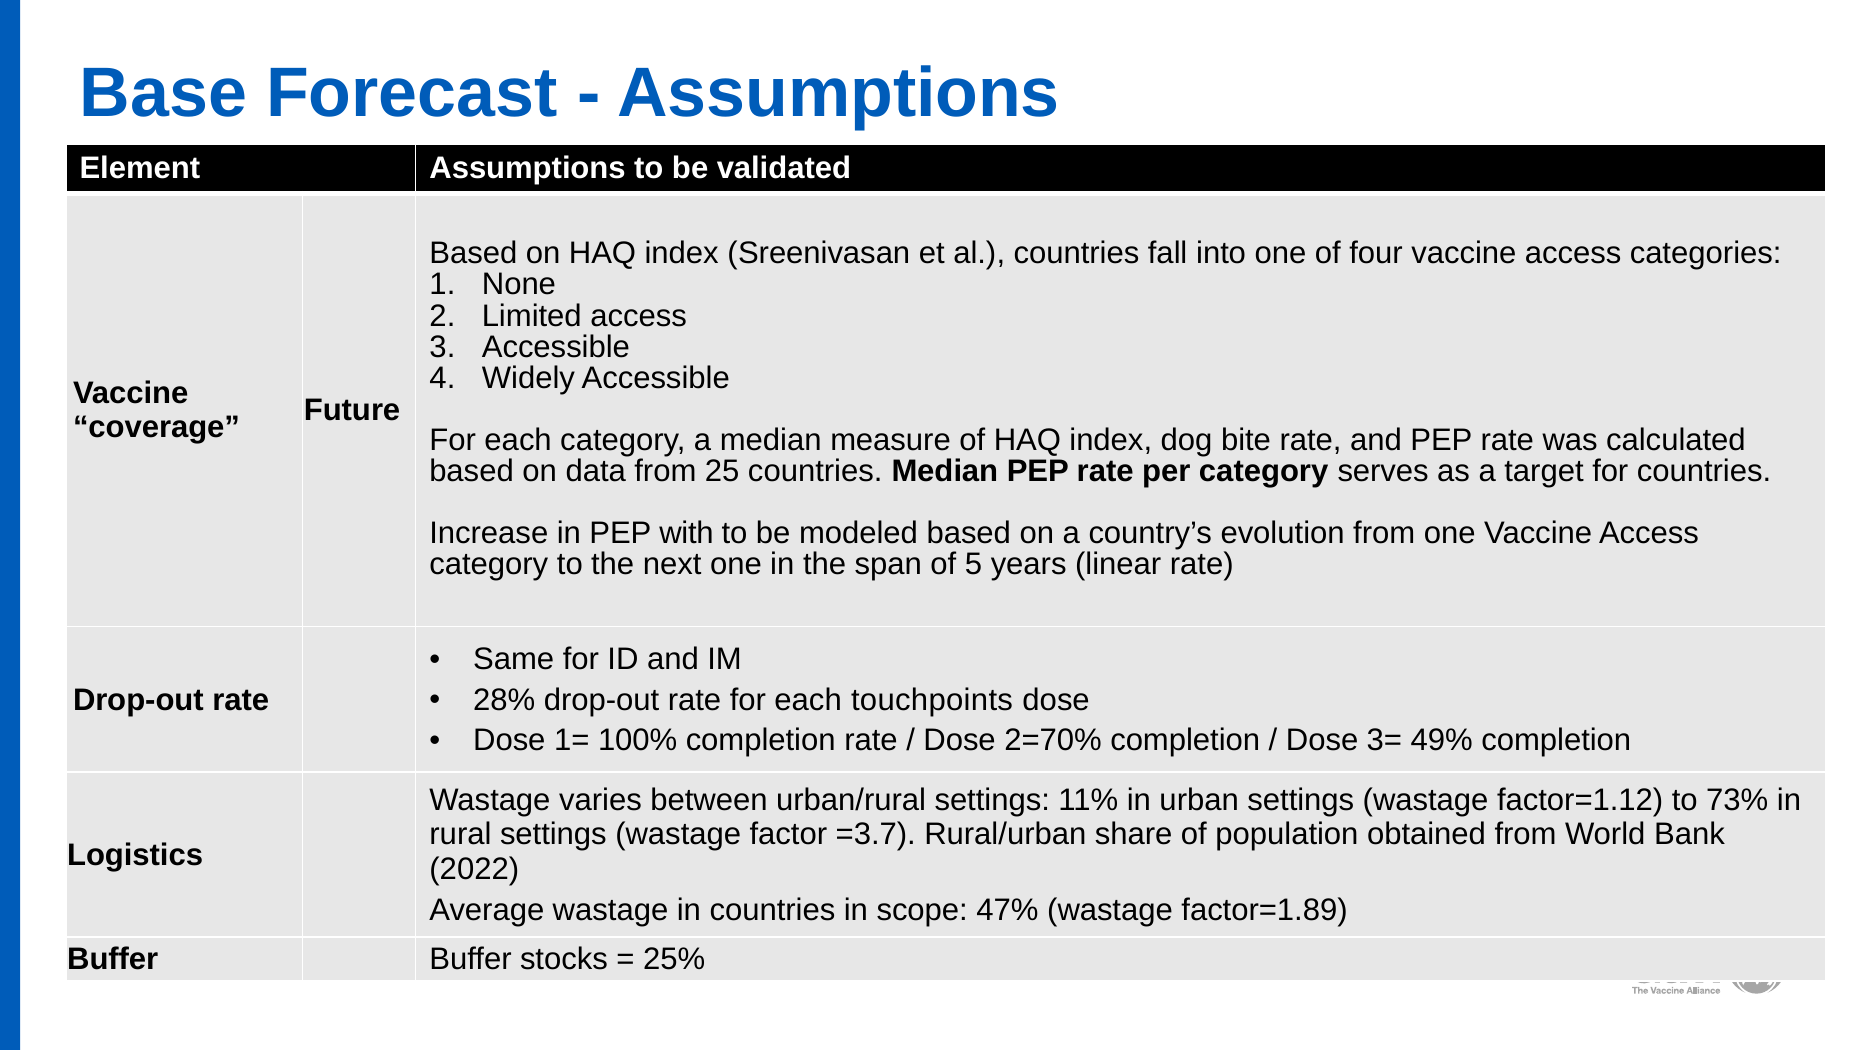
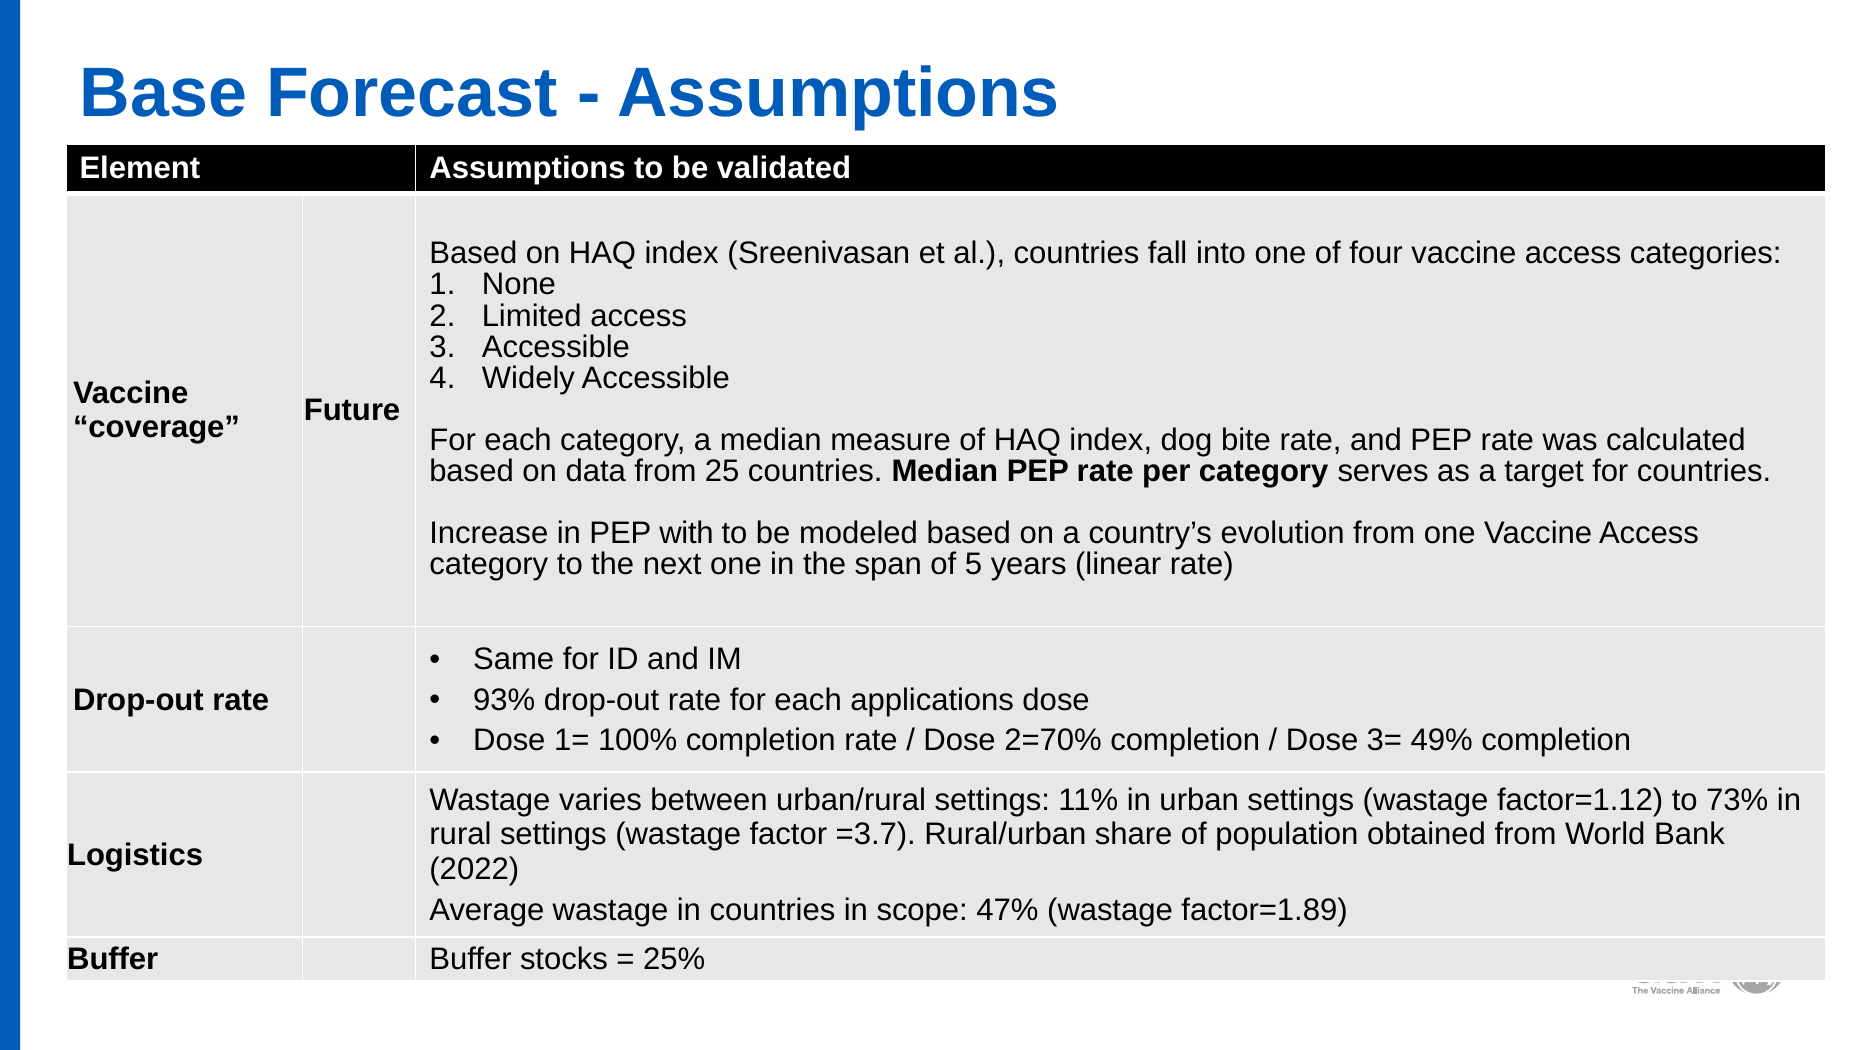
28%: 28% -> 93%
touchpoints: touchpoints -> applications
